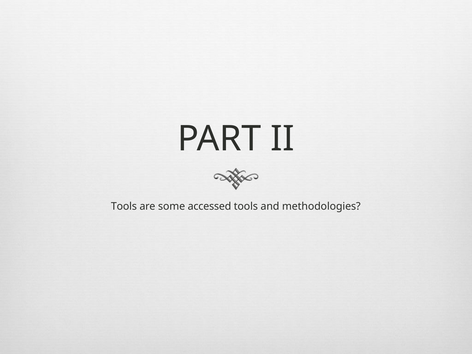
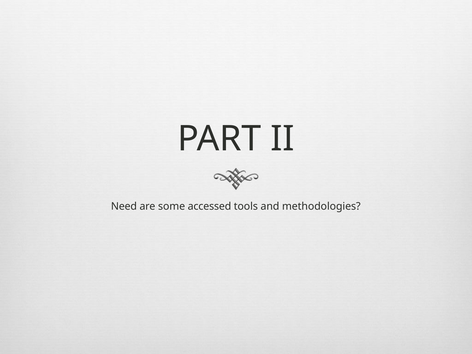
Tools at (124, 206): Tools -> Need
